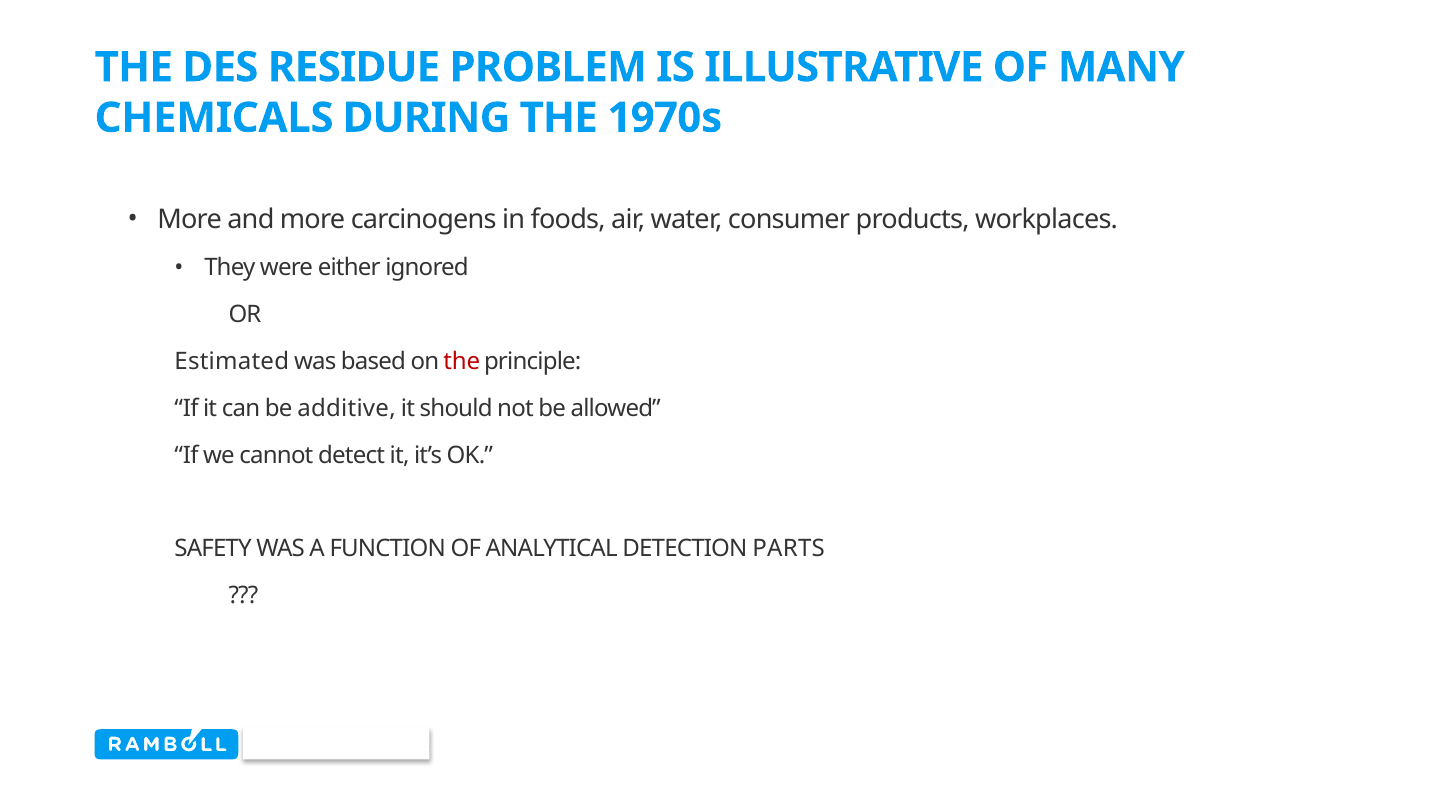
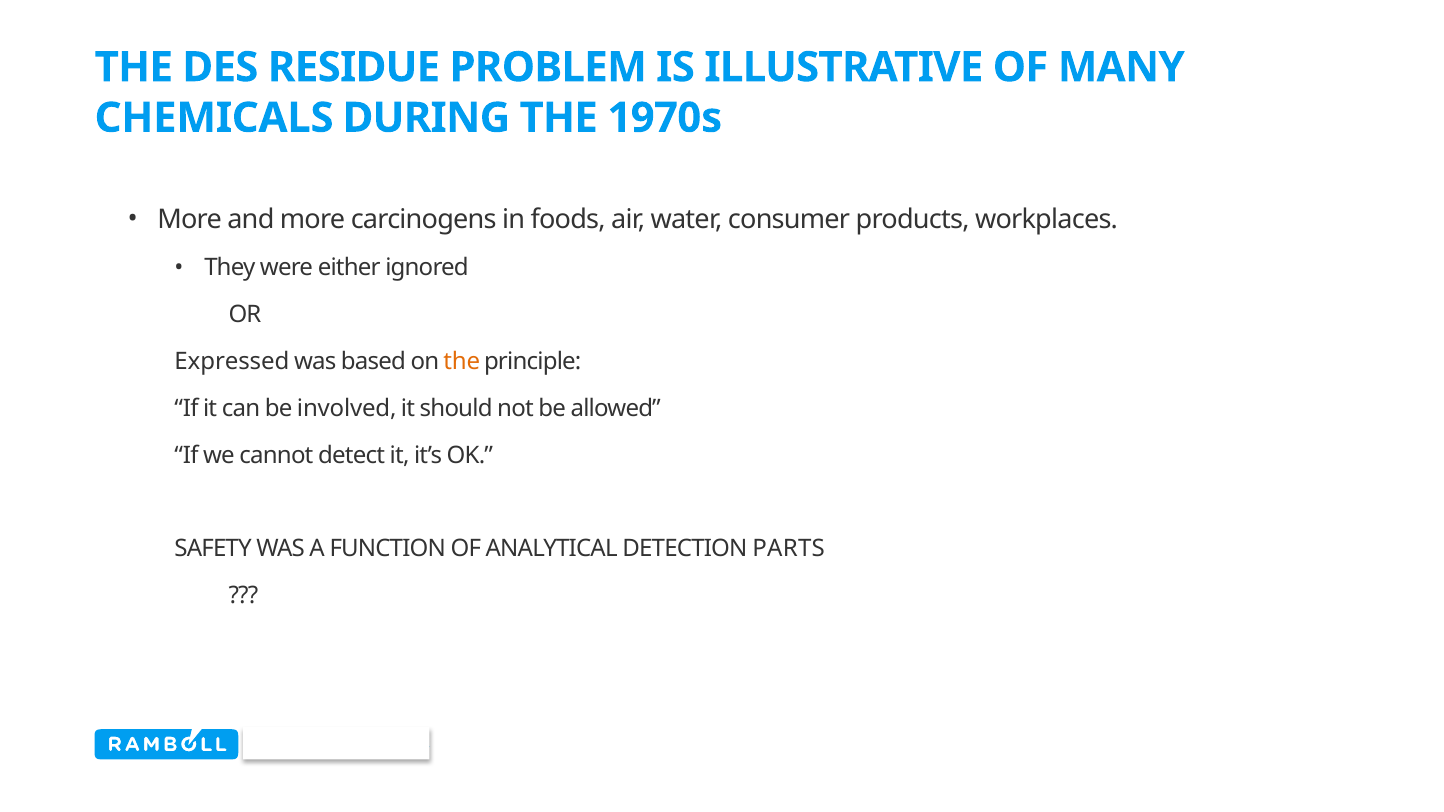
Estimated: Estimated -> Expressed
the at (462, 362) colour: red -> orange
additive: additive -> involved
